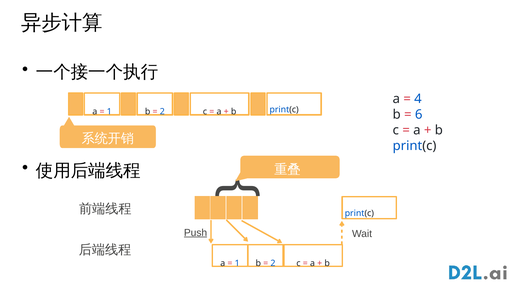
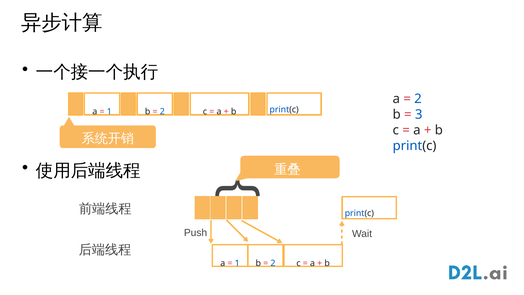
4 at (418, 99): 4 -> 2
6: 6 -> 3
Push underline: present -> none
